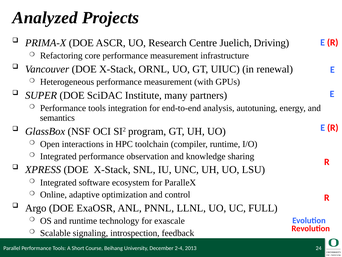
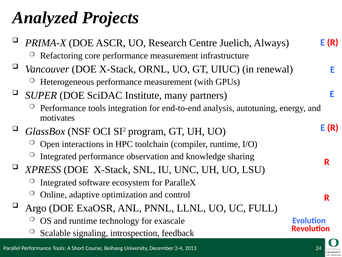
Driving: Driving -> Always
semantics: semantics -> motivates
